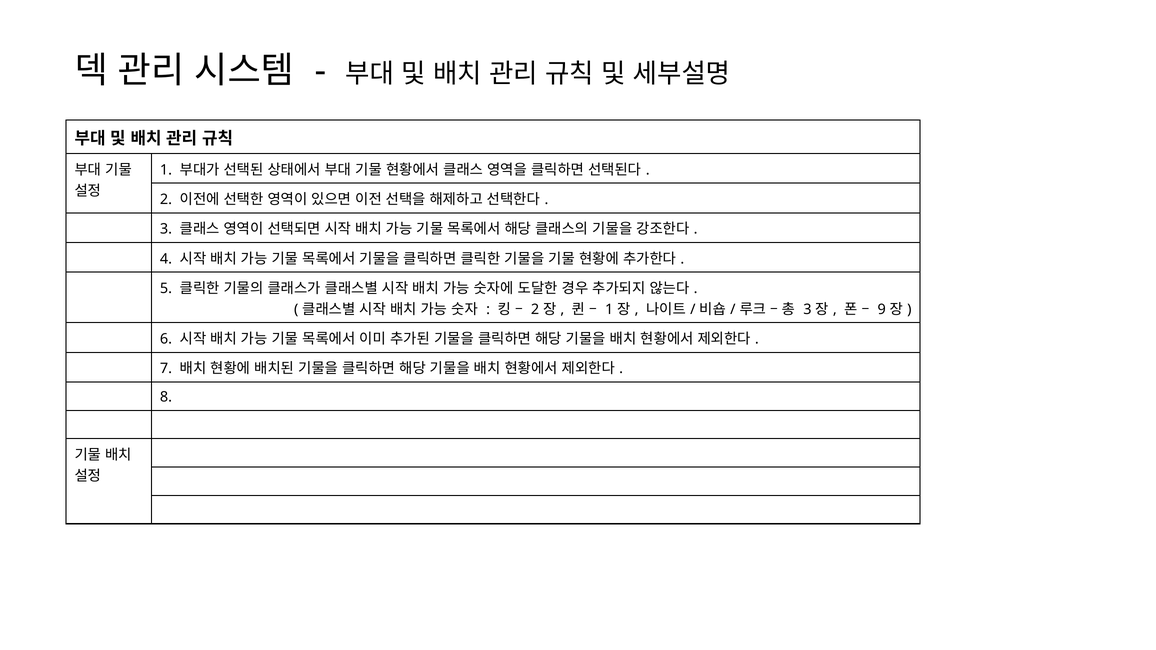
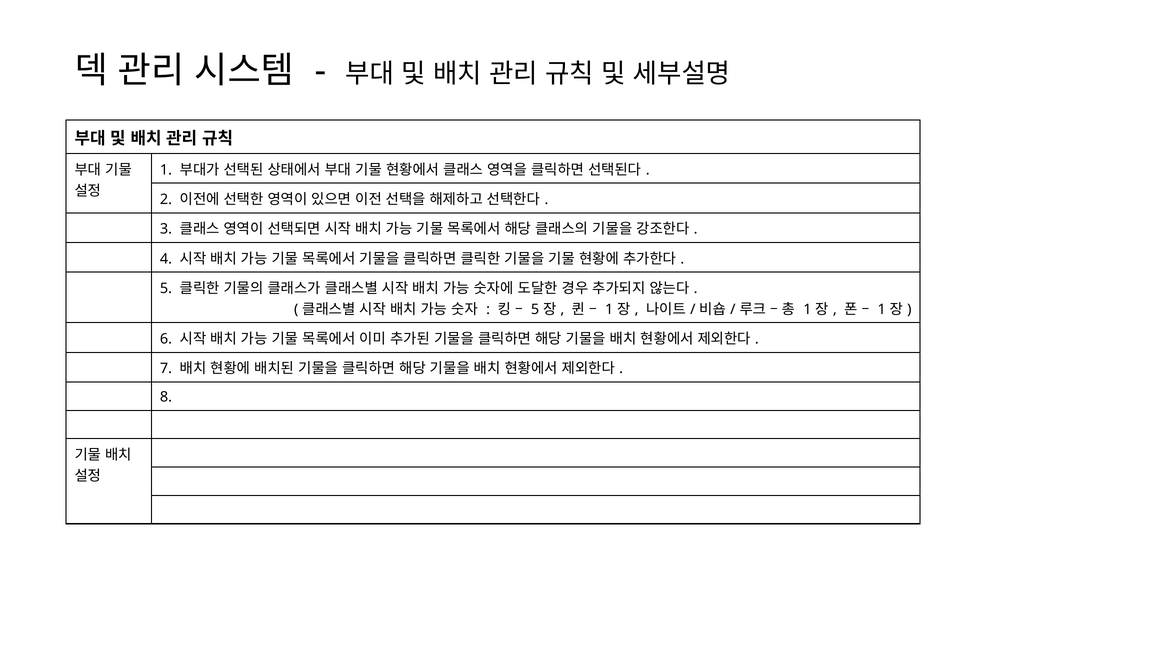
2 at (535, 309): 2 -> 5
3 at (807, 309): 3 -> 1
9 at (882, 309): 9 -> 1
